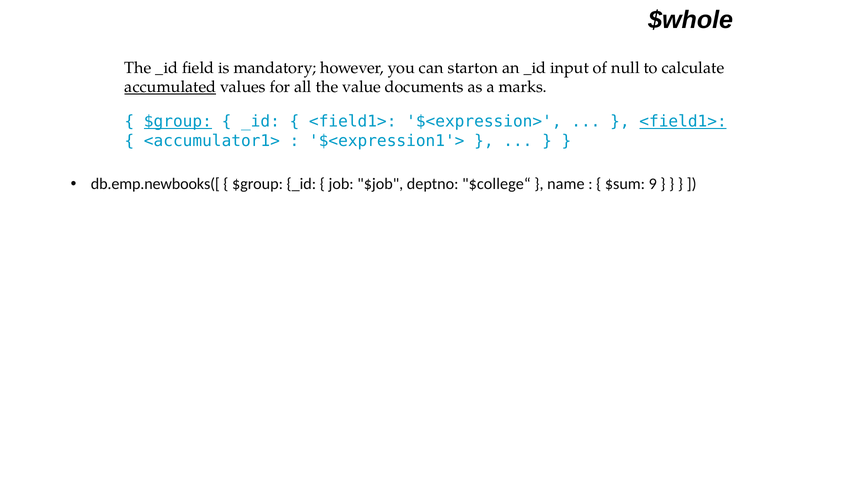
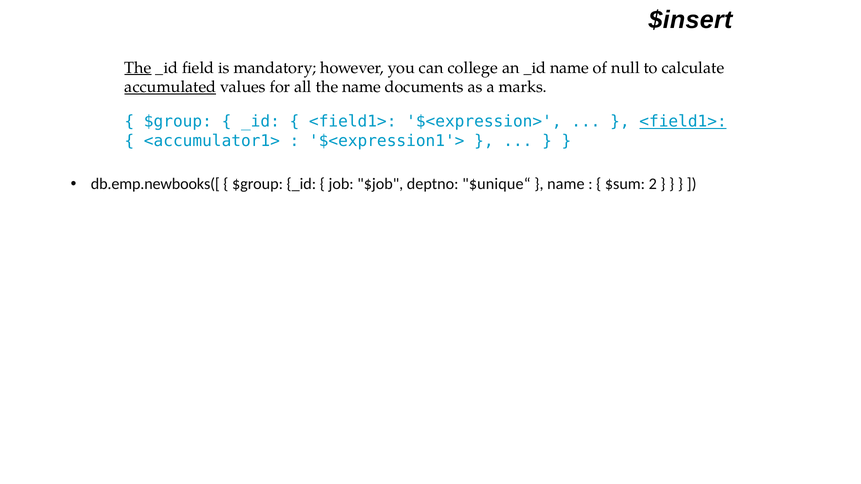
$whole: $whole -> $insert
The at (138, 68) underline: none -> present
starton: starton -> college
_id input: input -> name
the value: value -> name
$group at (178, 122) underline: present -> none
$college“: $college“ -> $unique“
9: 9 -> 2
